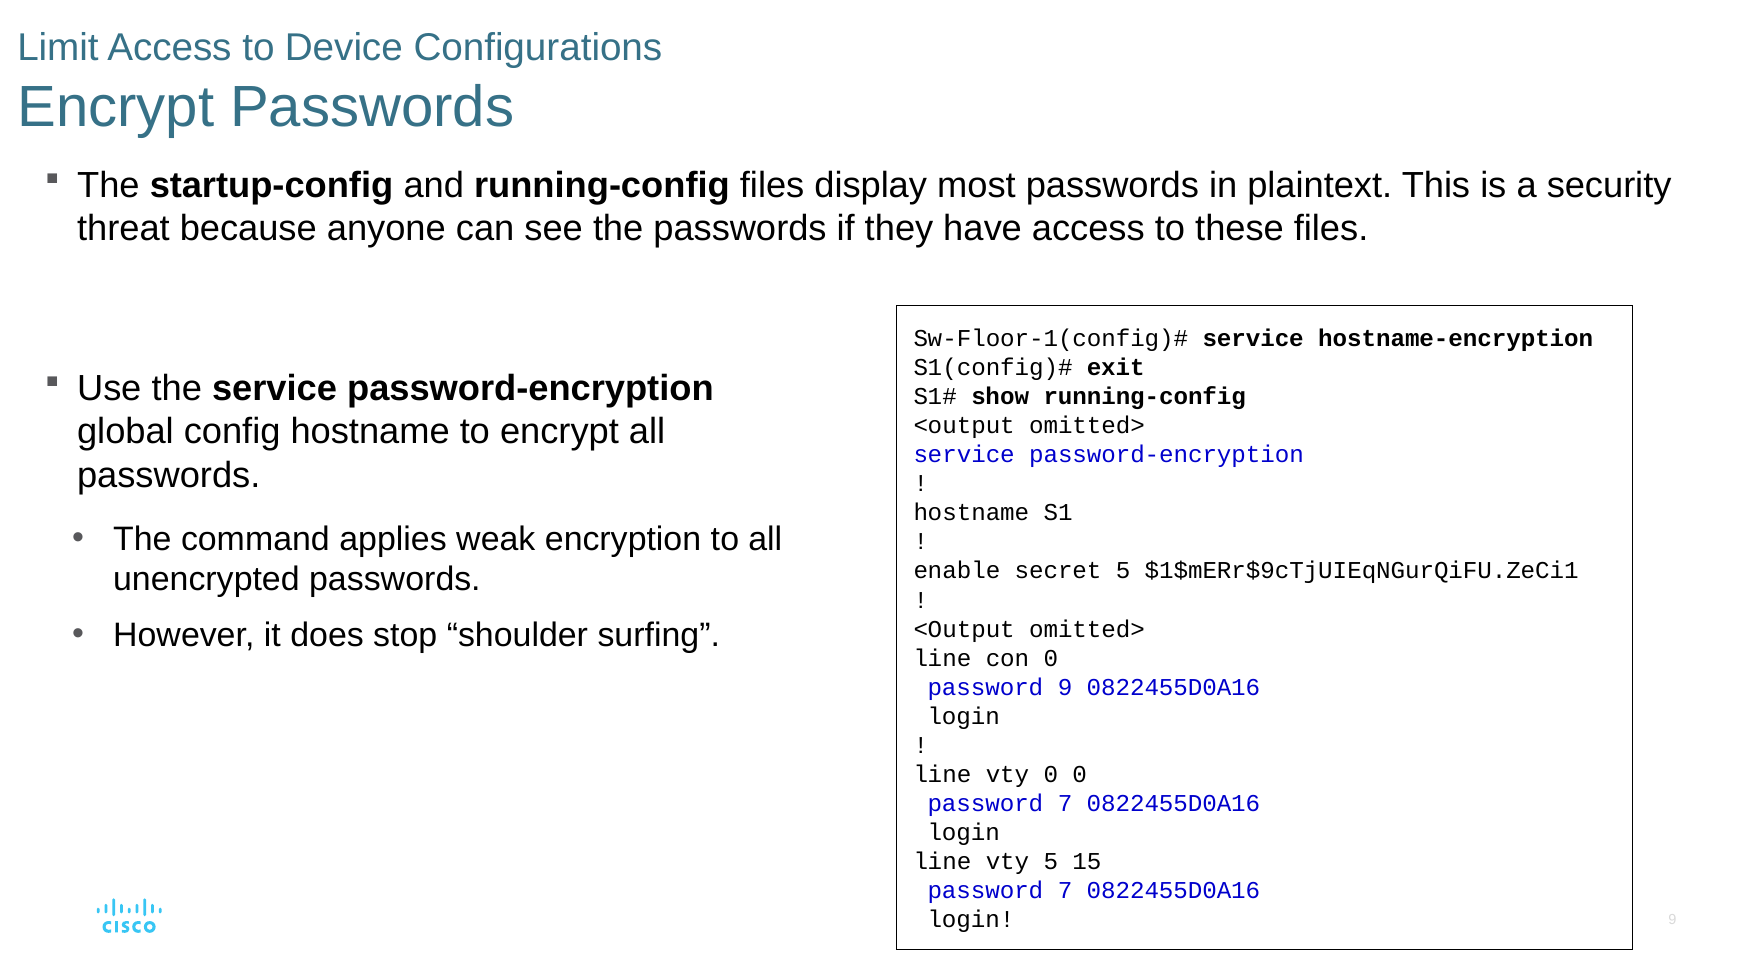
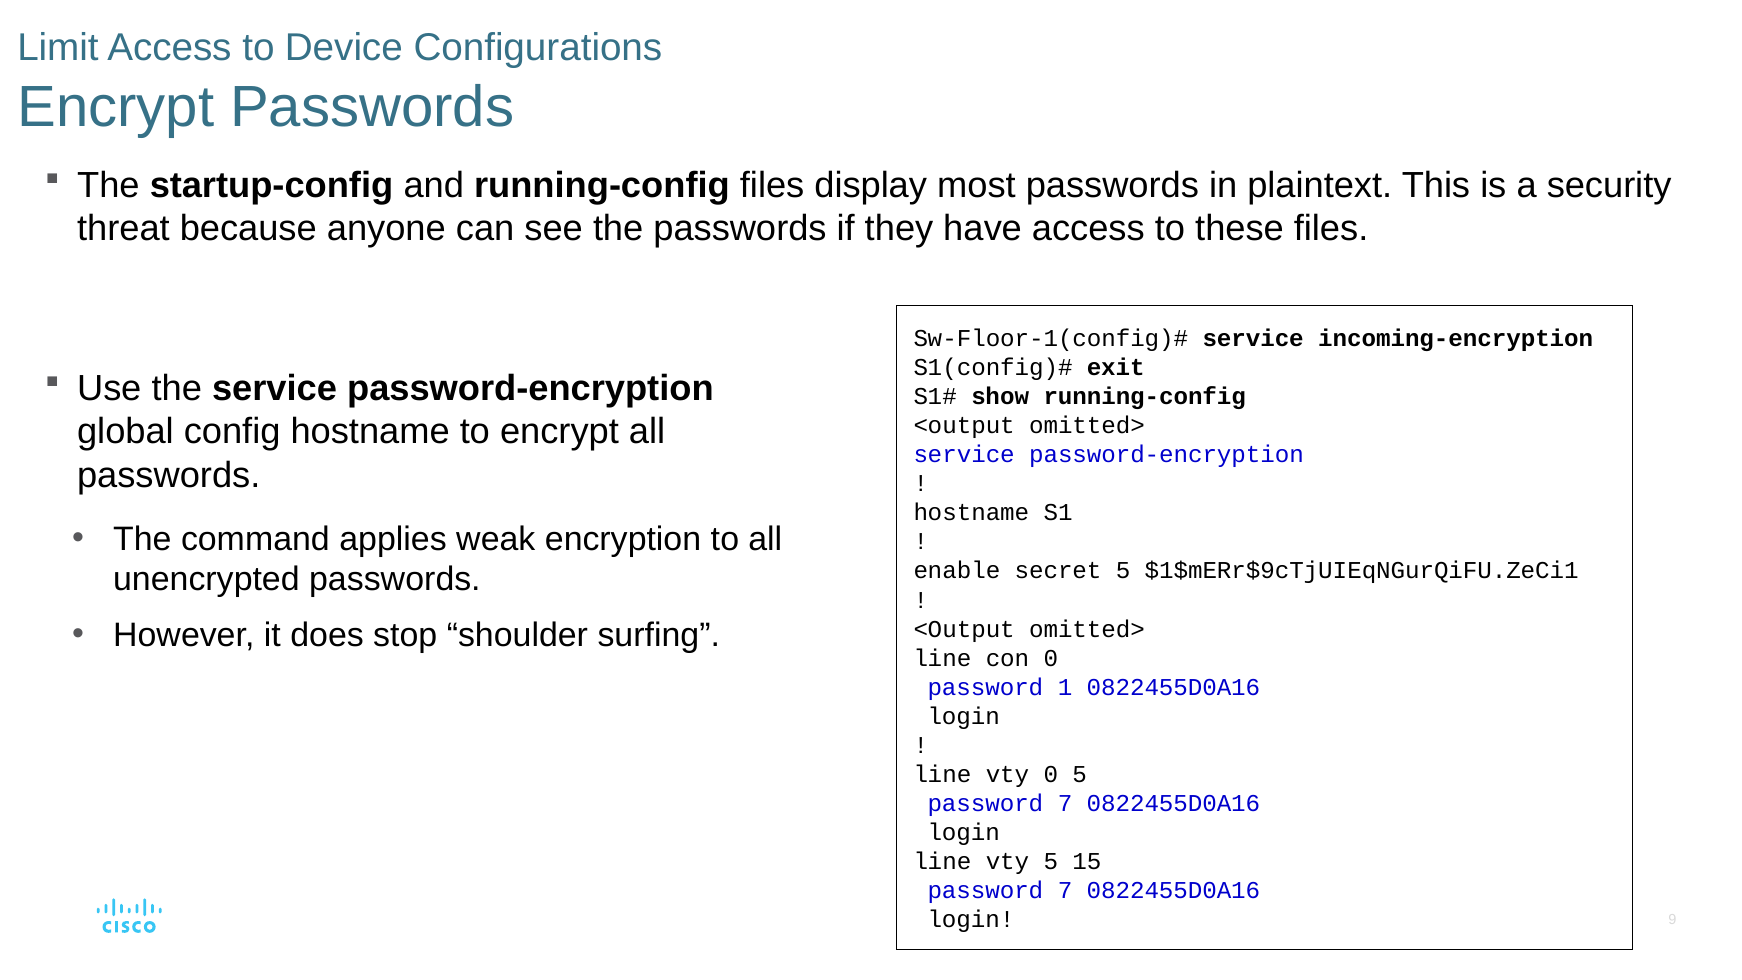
hostname-encryption: hostname-encryption -> incoming-encryption
password 9: 9 -> 1
0 0: 0 -> 5
